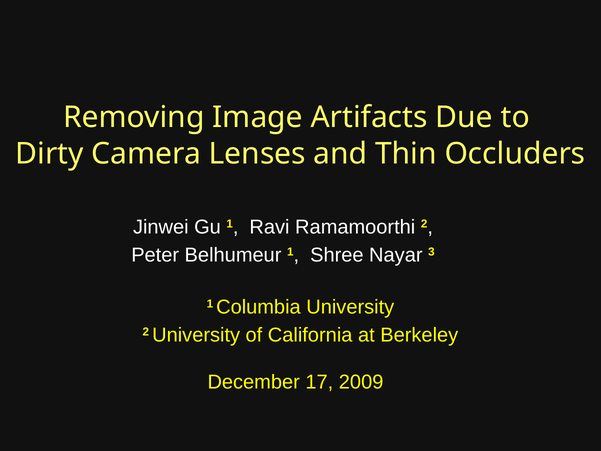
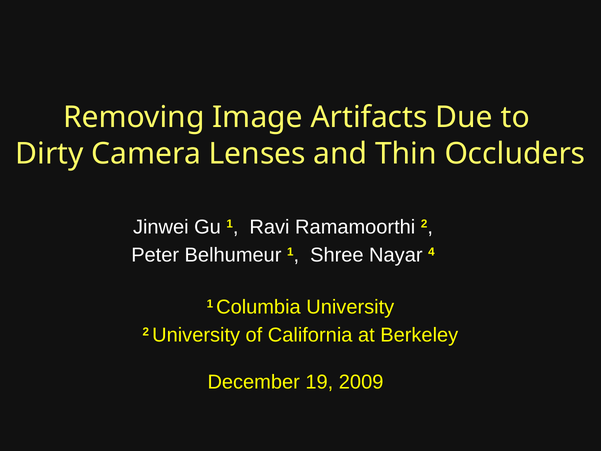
3: 3 -> 4
17: 17 -> 19
